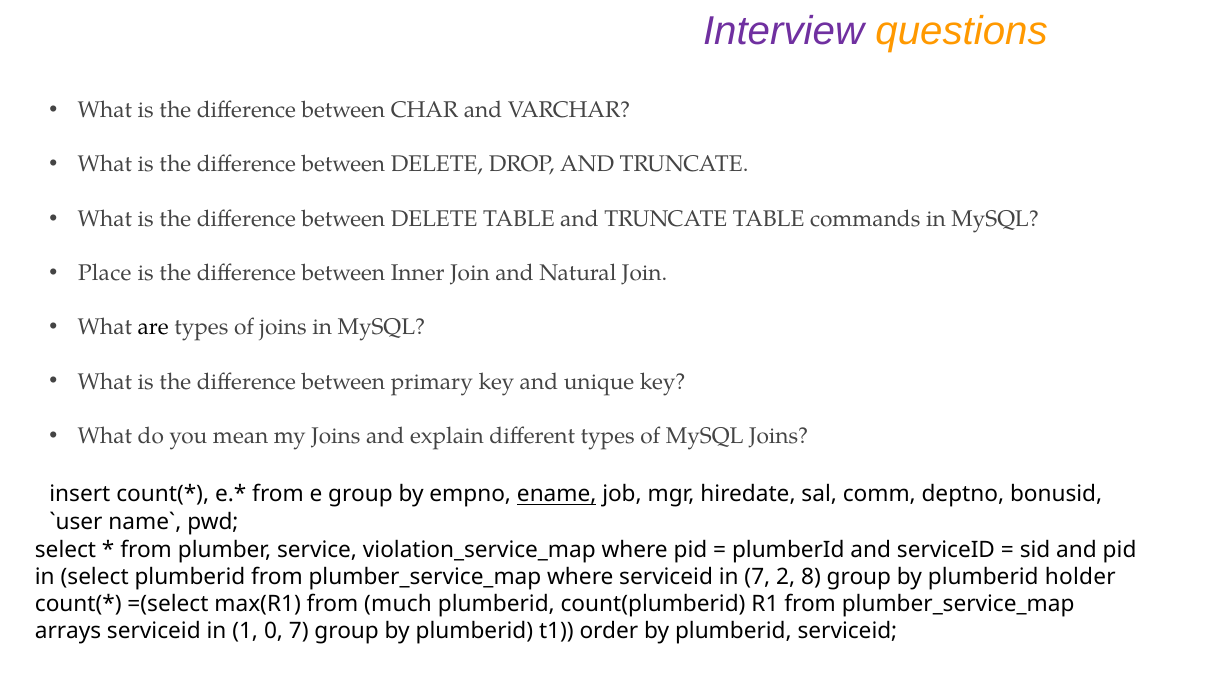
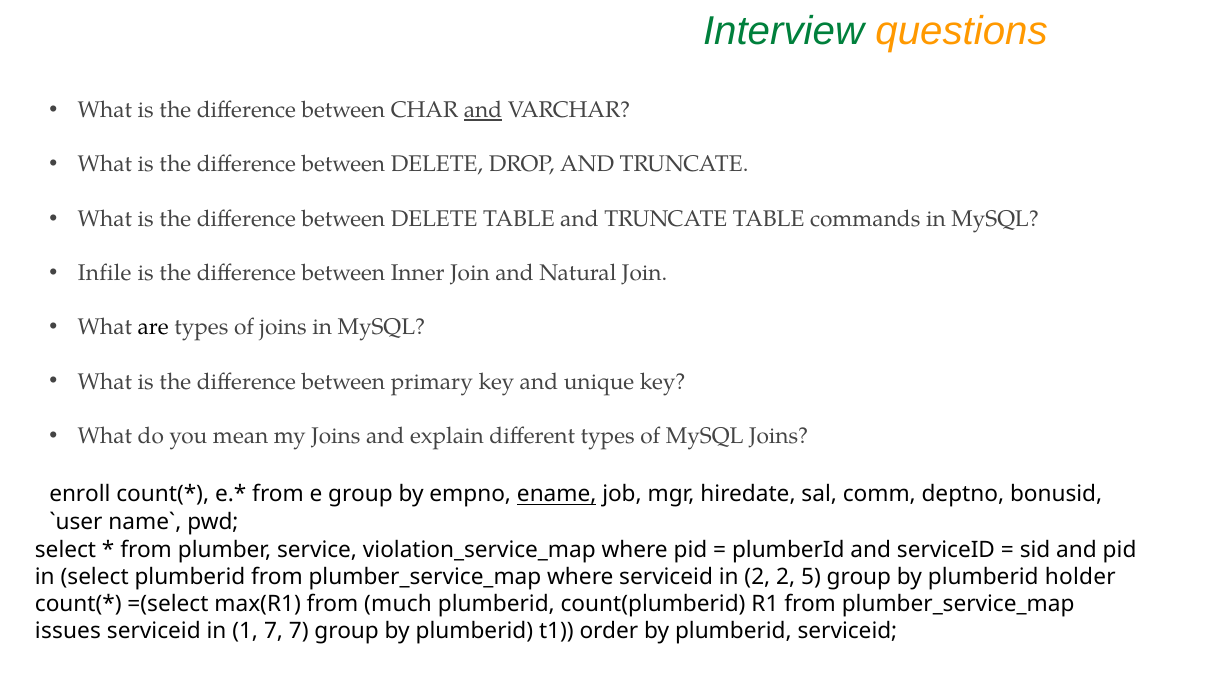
Interview colour: purple -> green
and at (483, 110) underline: none -> present
Place: Place -> Infile
insert: insert -> enroll
in 7: 7 -> 2
8: 8 -> 5
arrays: arrays -> issues
1 0: 0 -> 7
